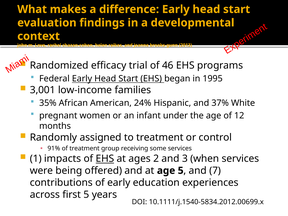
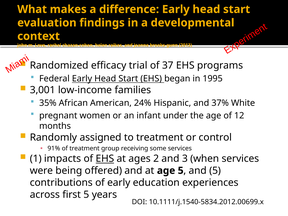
46: 46 -> 37
and 7: 7 -> 5
